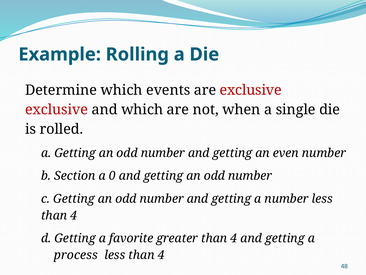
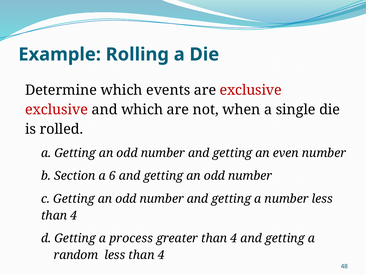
0: 0 -> 6
favorite: favorite -> process
process: process -> random
